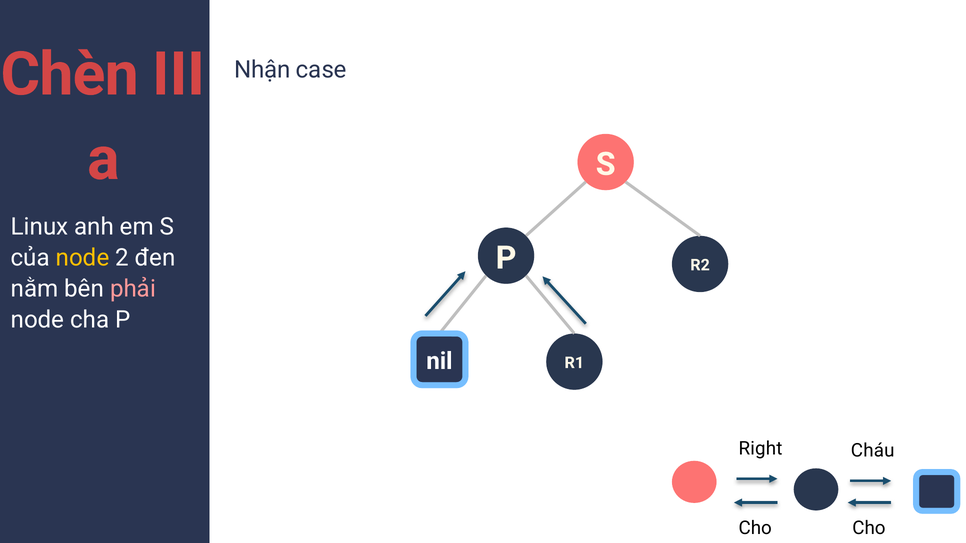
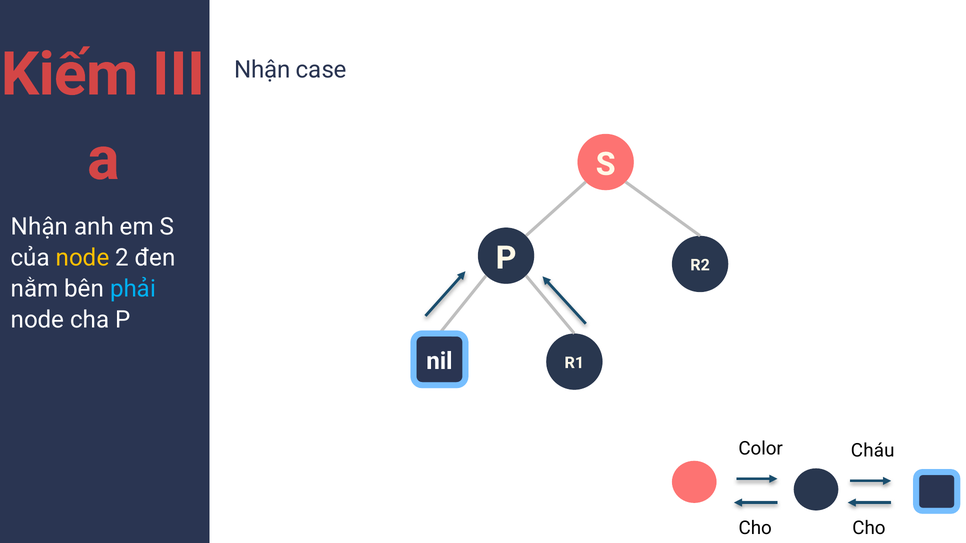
Chèn: Chèn -> Kiếm
Linux at (40, 227): Linux -> Nhận
phải colour: pink -> light blue
Right: Right -> Color
